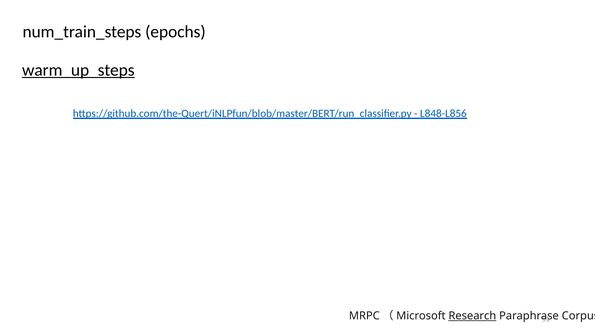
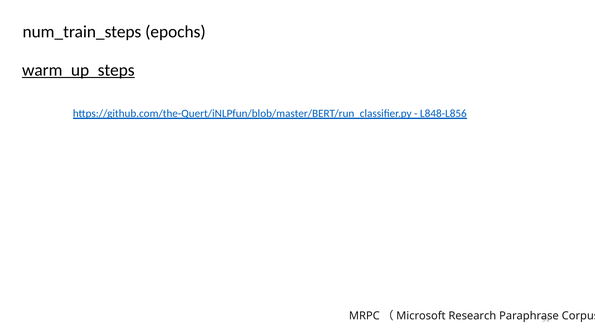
Research underline: present -> none
